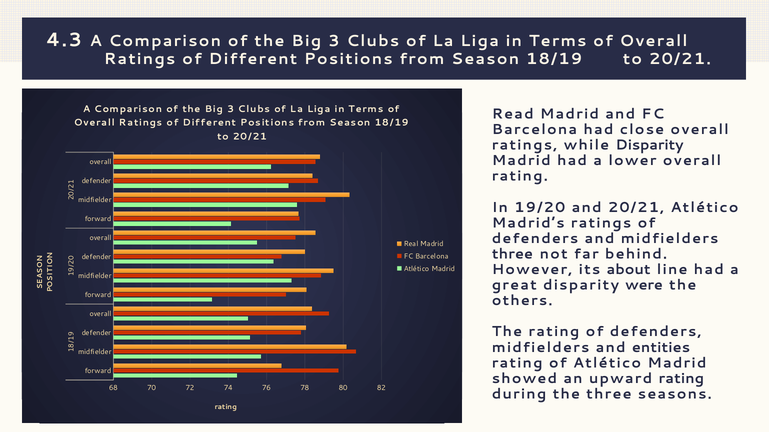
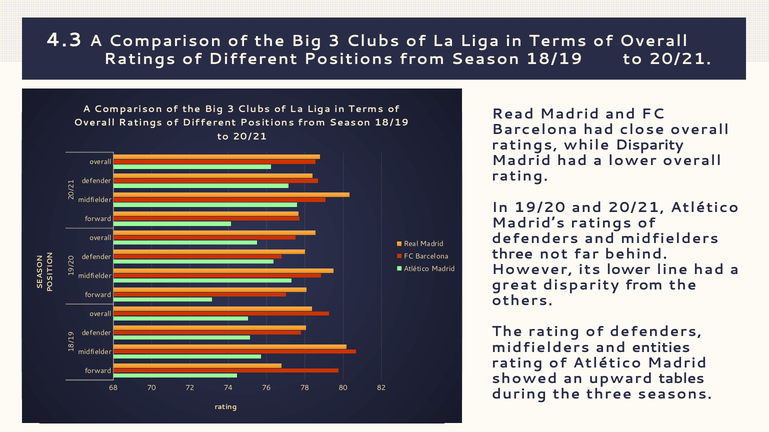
its about: about -> lower
disparity were: were -> from
upward rating: rating -> tables
